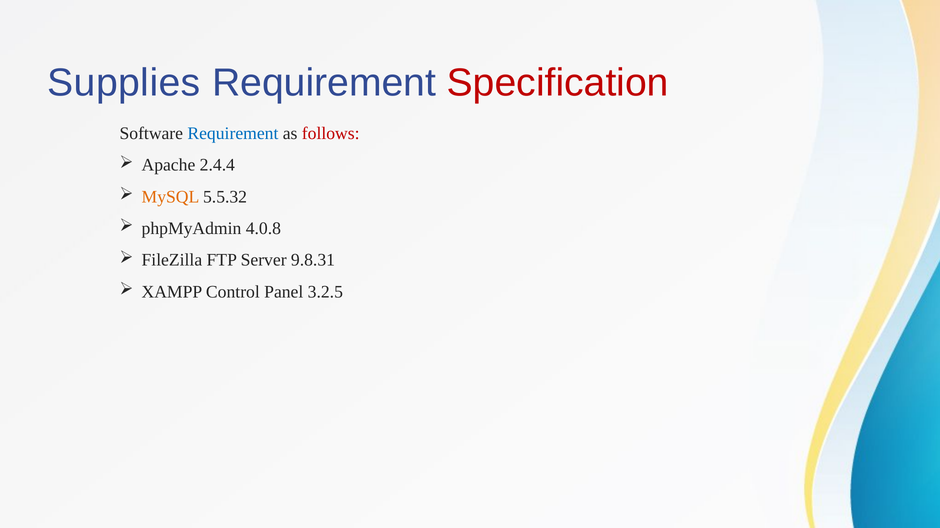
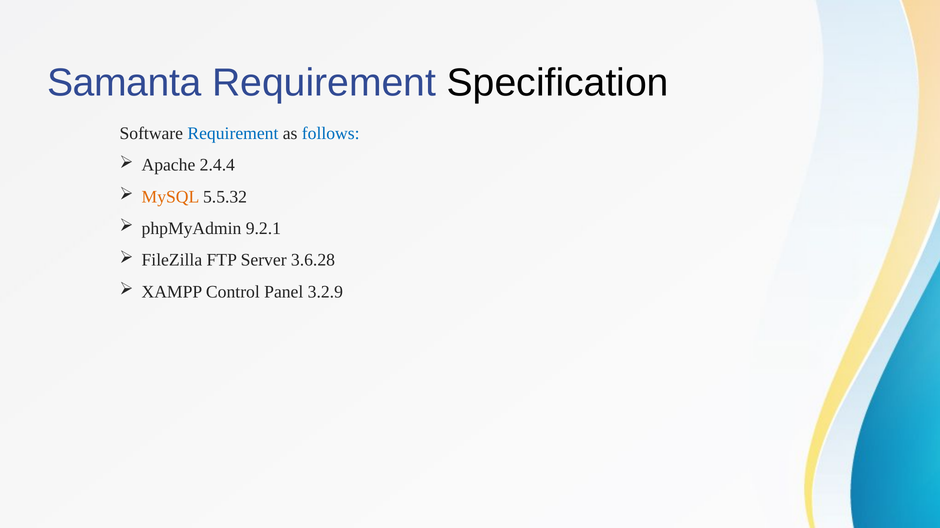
Supplies: Supplies -> Samanta
Specification colour: red -> black
follows colour: red -> blue
4.0.8: 4.0.8 -> 9.2.1
9.8.31: 9.8.31 -> 3.6.28
3.2.5: 3.2.5 -> 3.2.9
